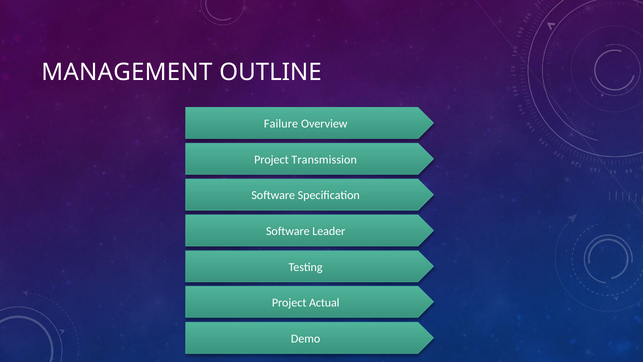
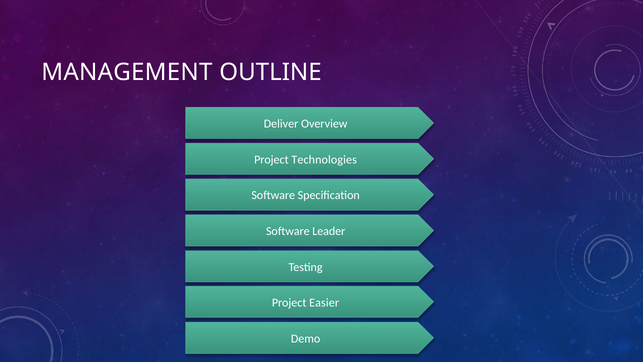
Failure: Failure -> Deliver
Transmission: Transmission -> Technologies
Actual: Actual -> Easier
